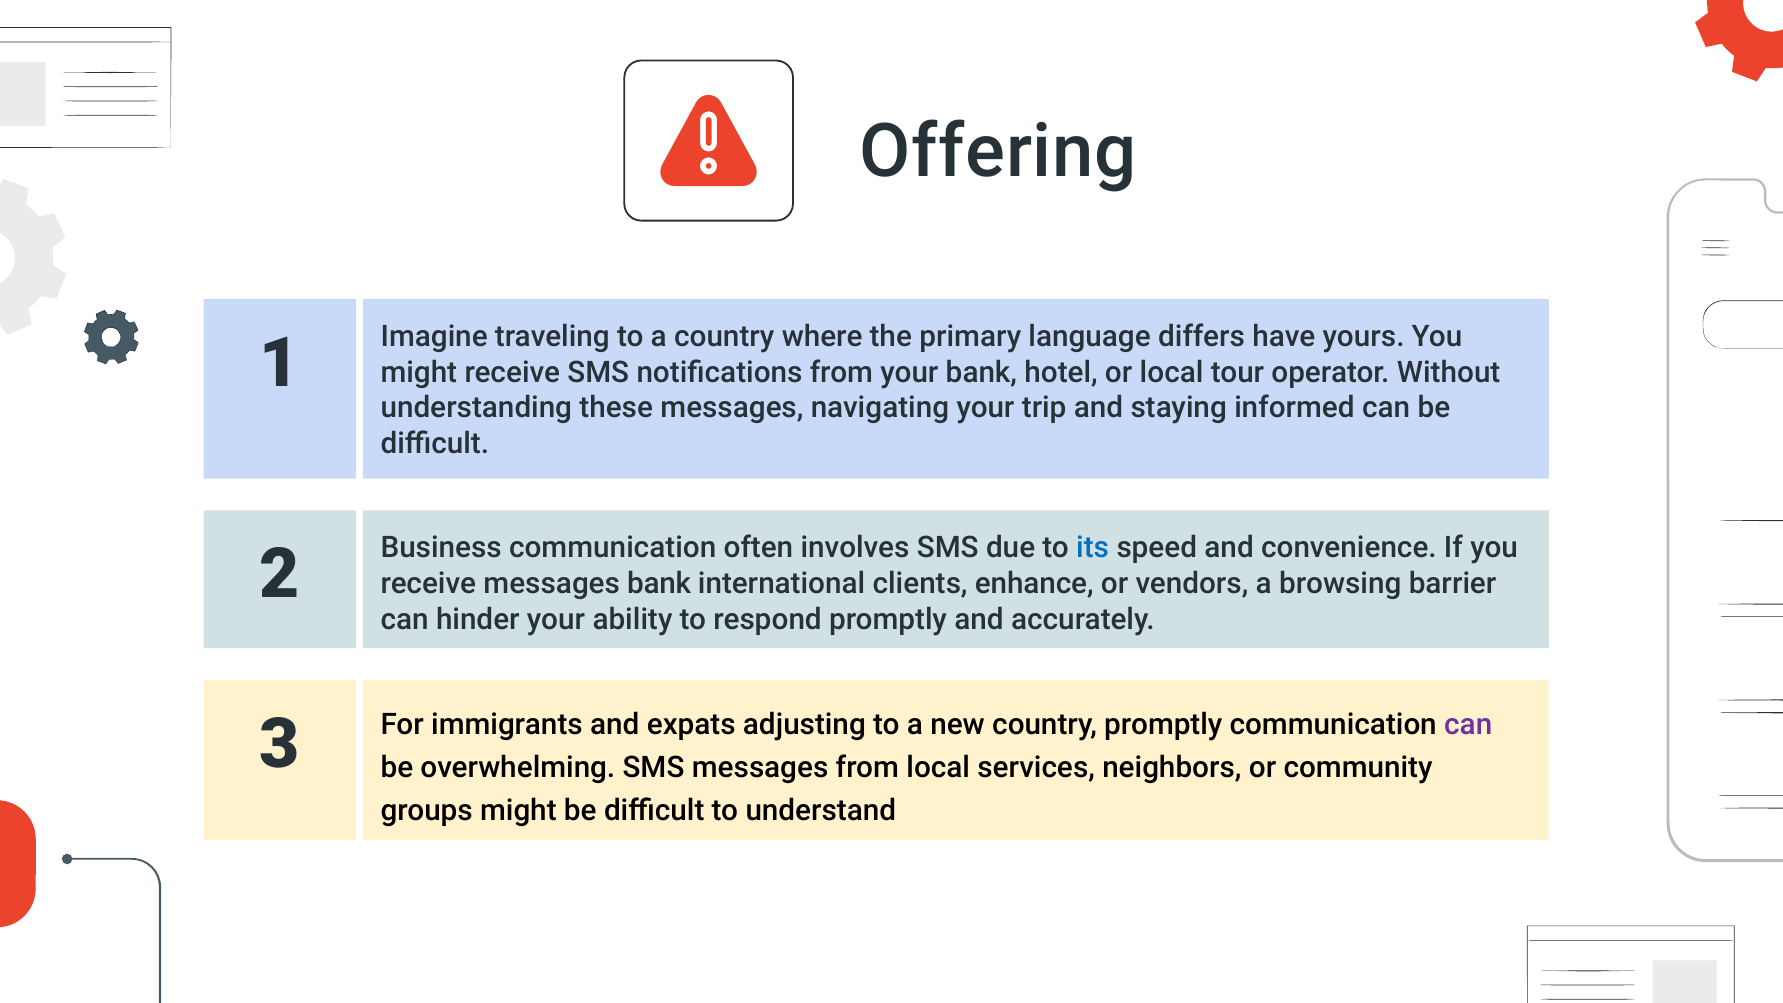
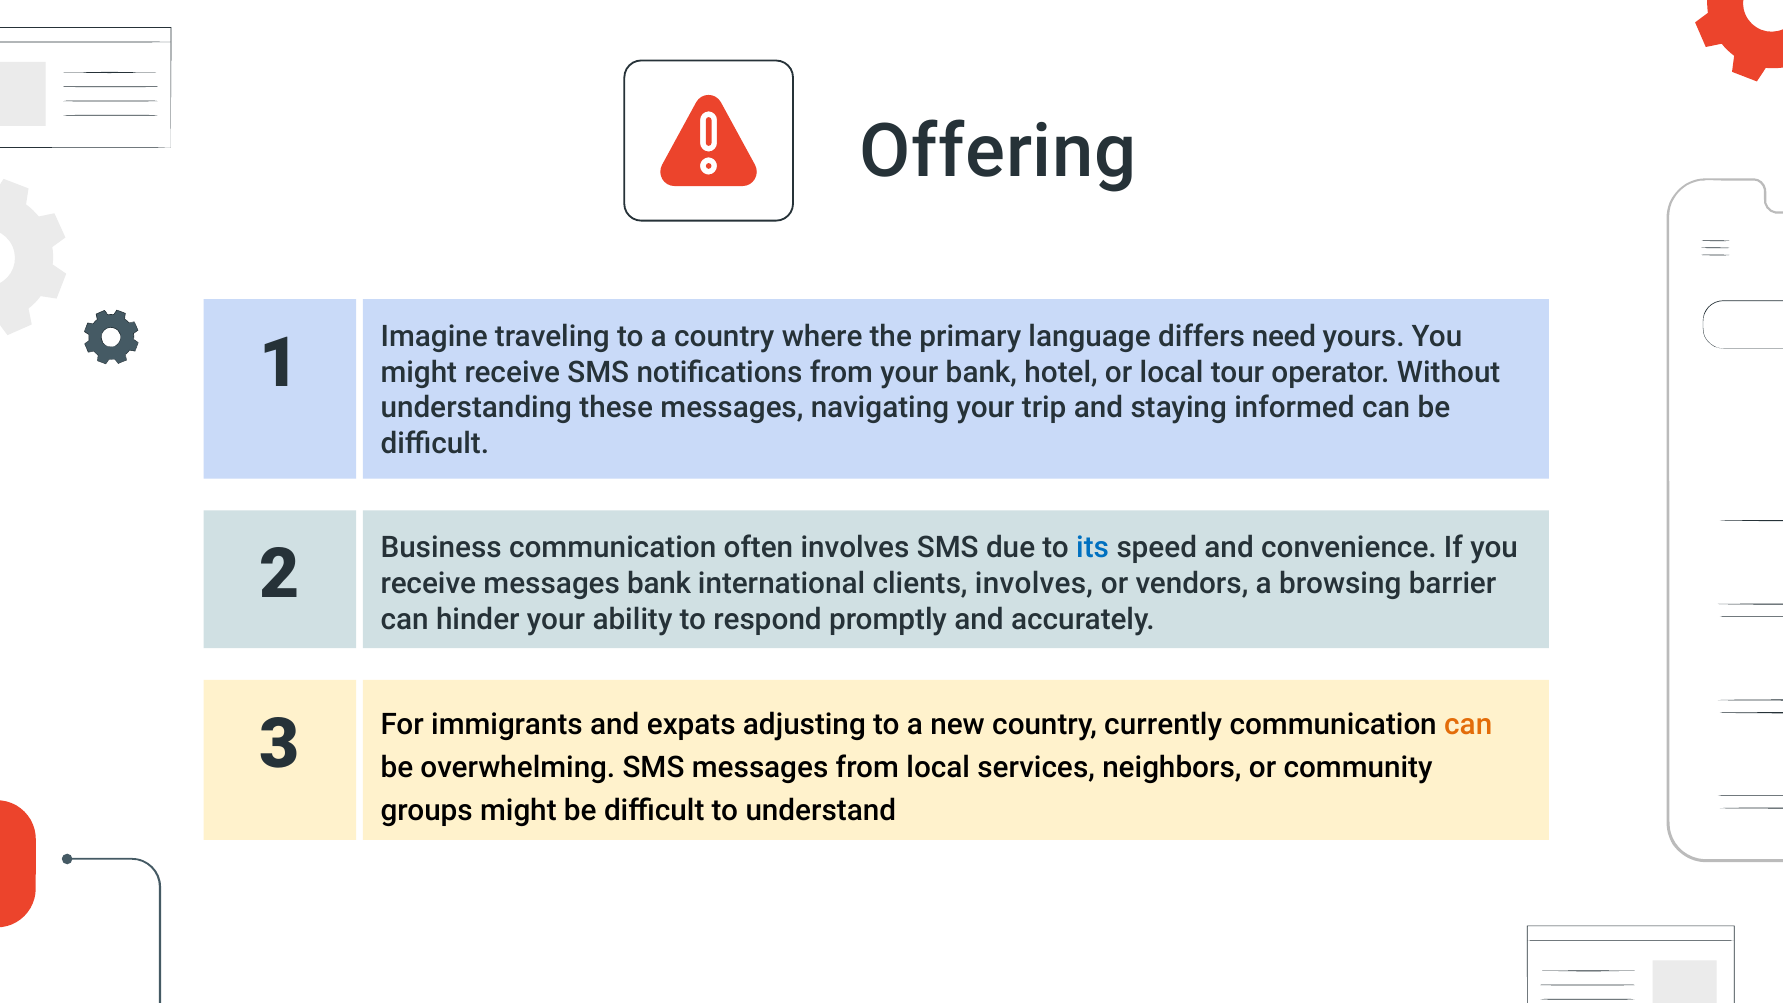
have: have -> need
clients enhance: enhance -> involves
country promptly: promptly -> currently
can at (1468, 725) colour: purple -> orange
